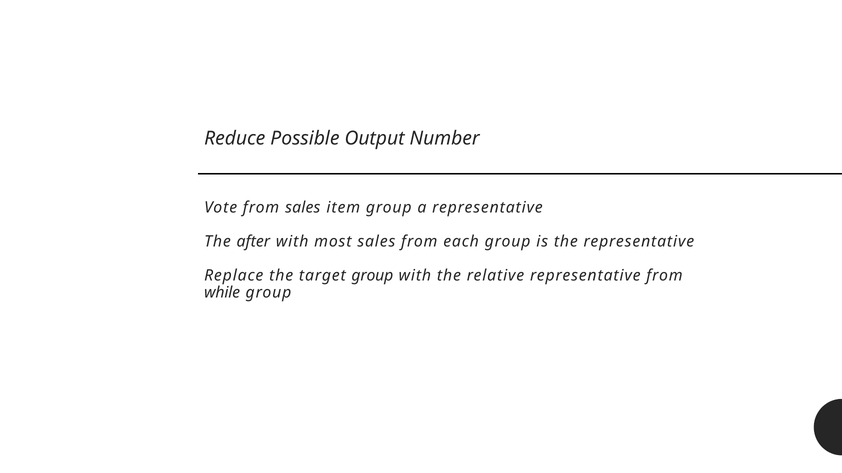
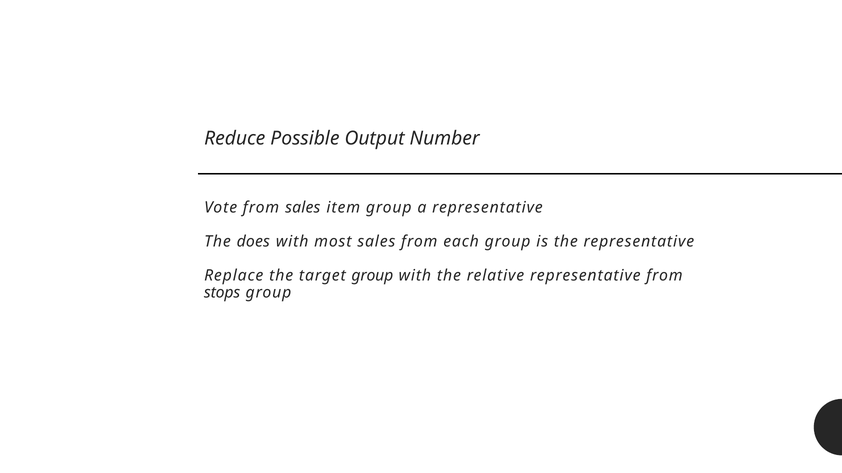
after: after -> does
while: while -> stops
